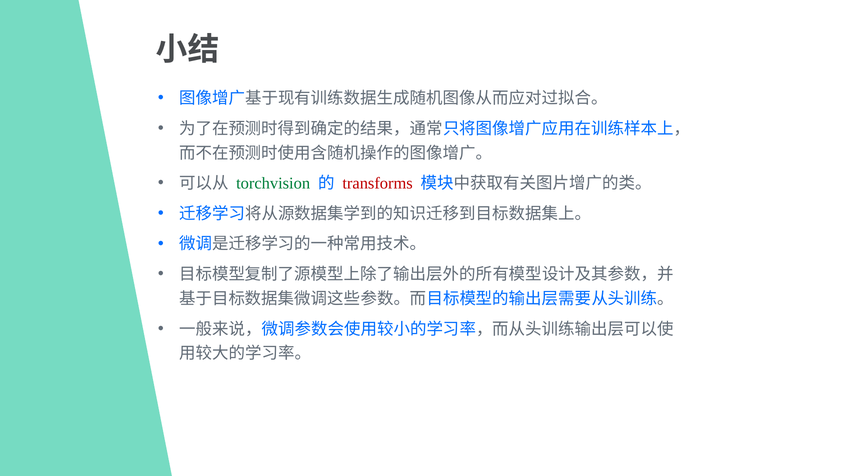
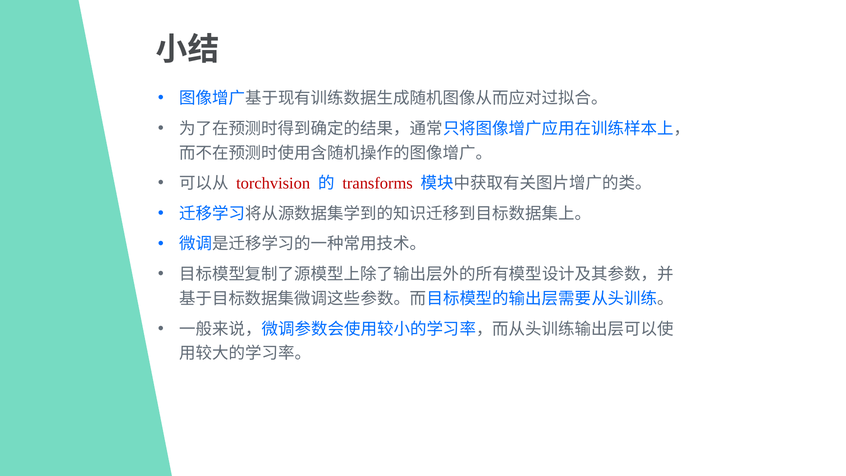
torchvision colour: green -> red
